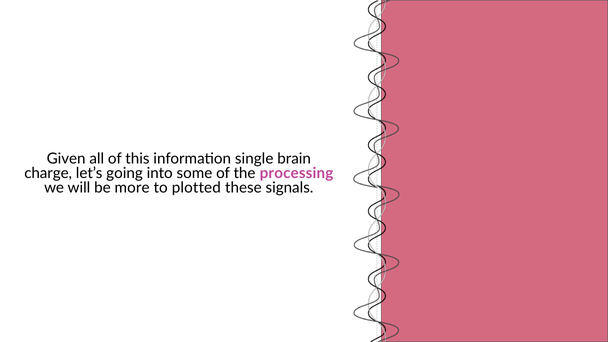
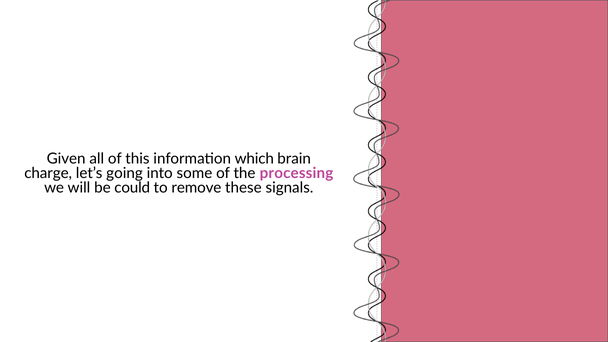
single: single -> which
more: more -> could
plotted: plotted -> remove
